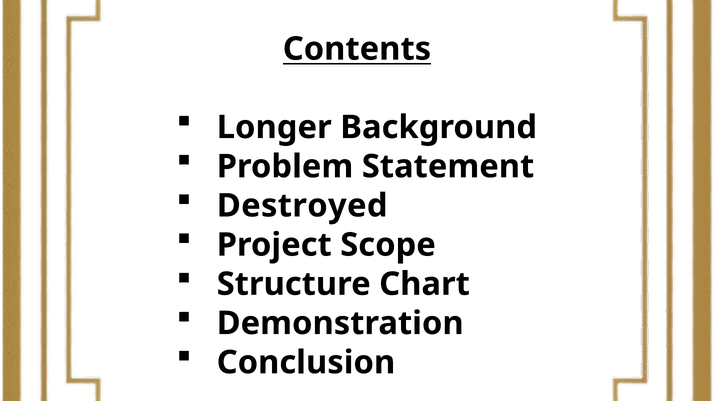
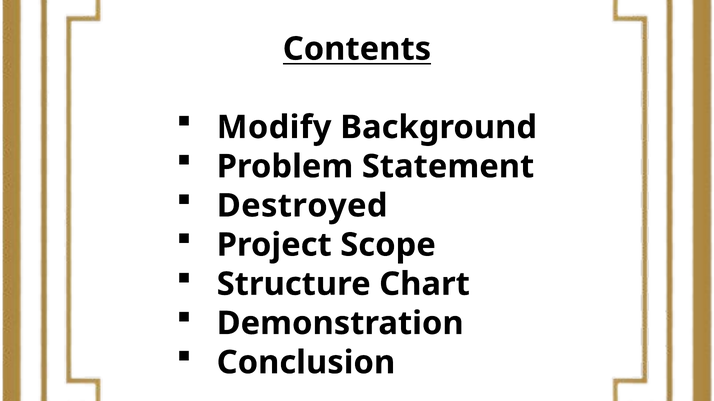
Longer: Longer -> Modify
